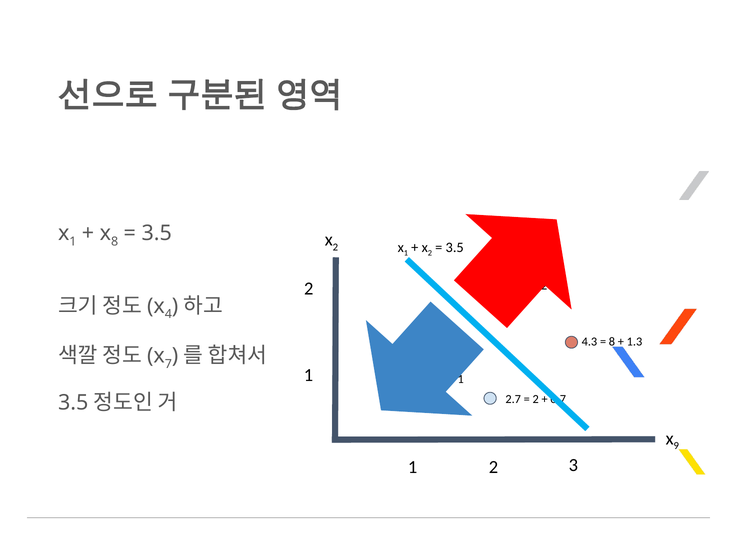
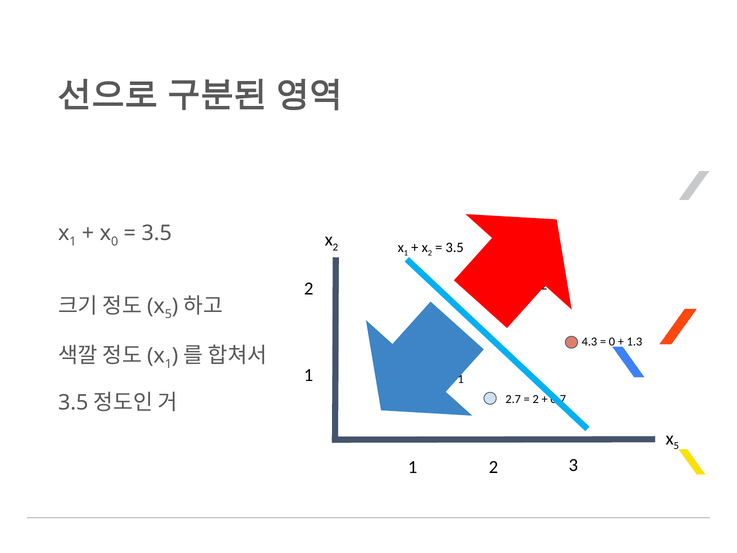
8 at (115, 241): 8 -> 0
4 at (168, 314): 4 -> 5
8 at (612, 341): 8 -> 0
7 at (168, 364): 7 -> 1
9 at (676, 446): 9 -> 5
